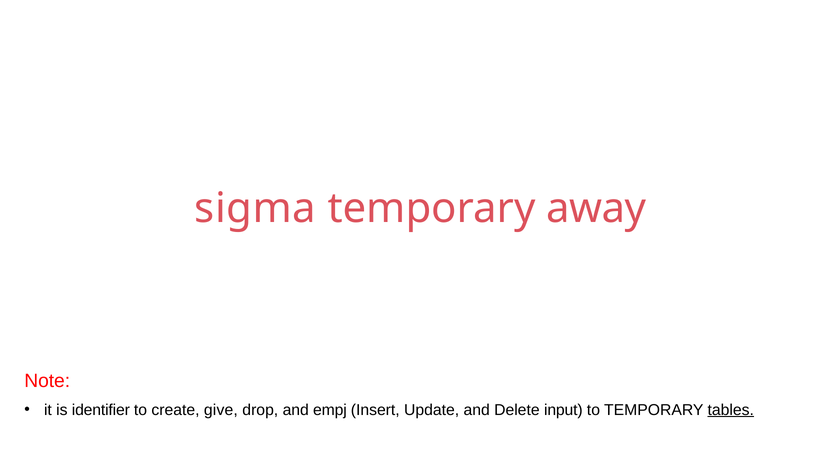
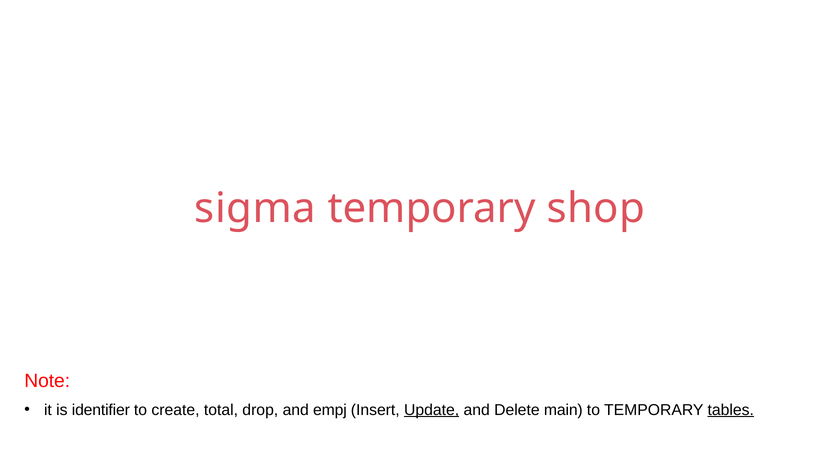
away: away -> shop
give: give -> total
Update underline: none -> present
input: input -> main
